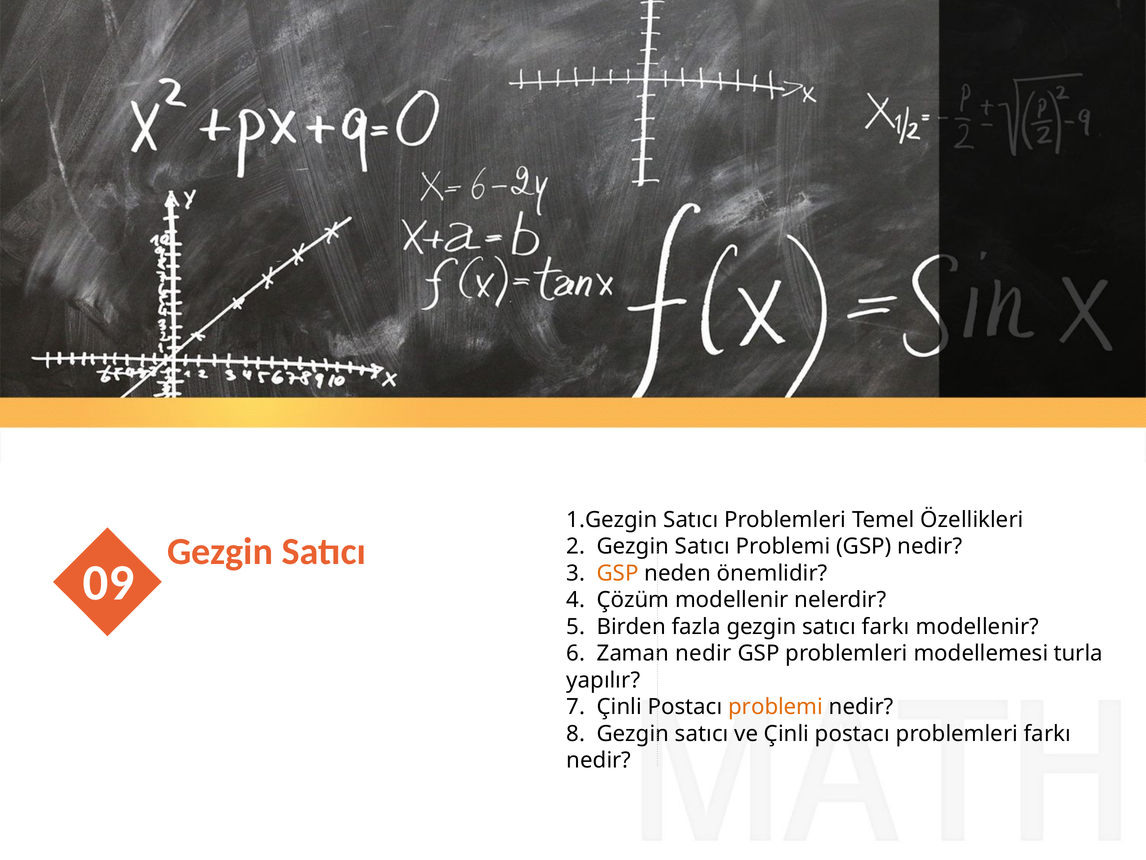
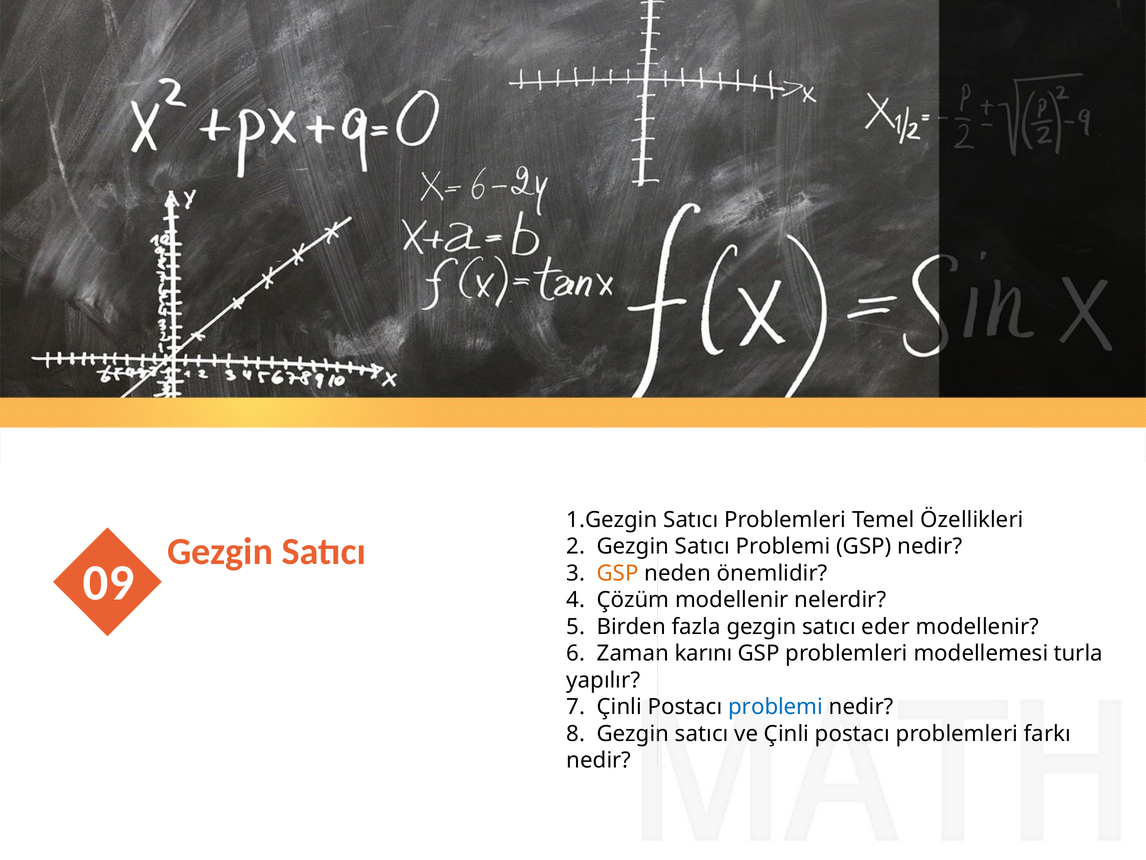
satıcı farkı: farkı -> eder
Zaman nedir: nedir -> karını
problemi at (776, 707) colour: orange -> blue
